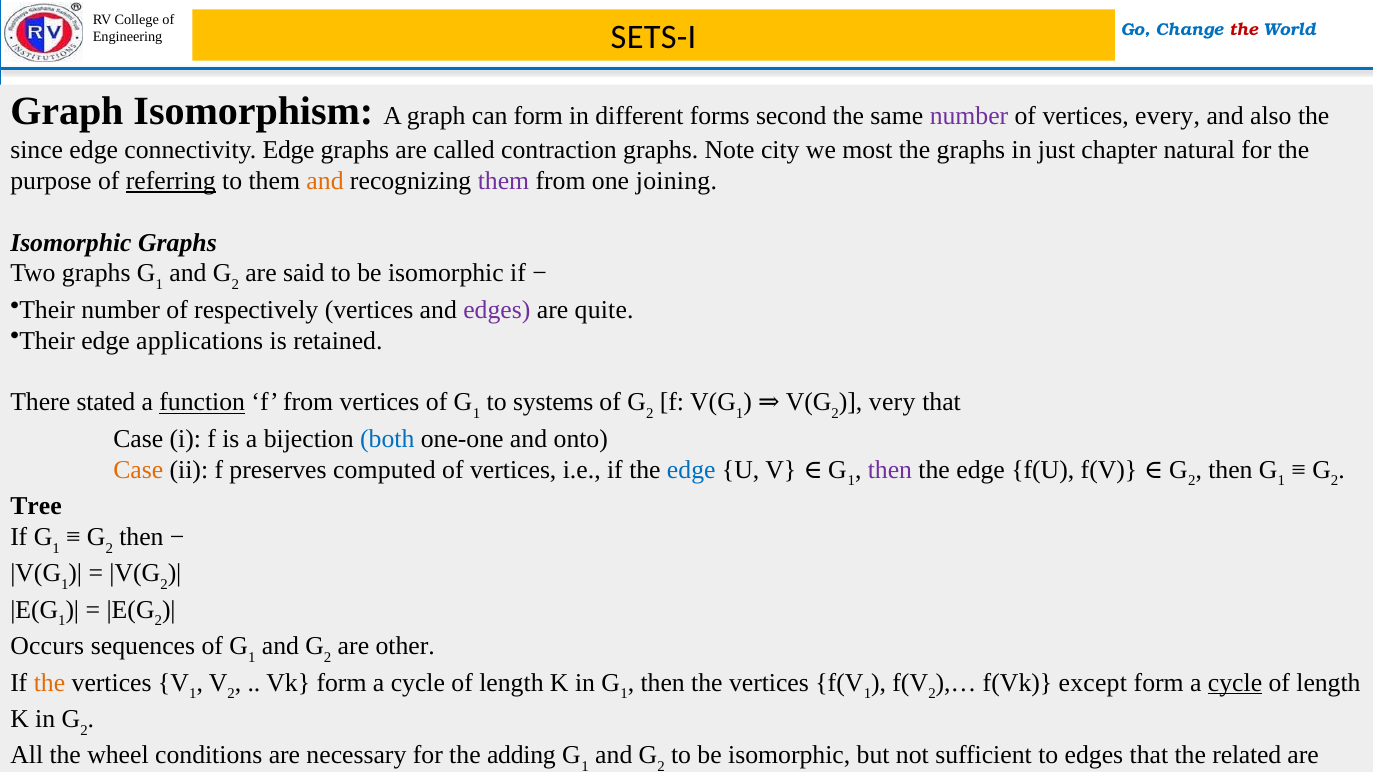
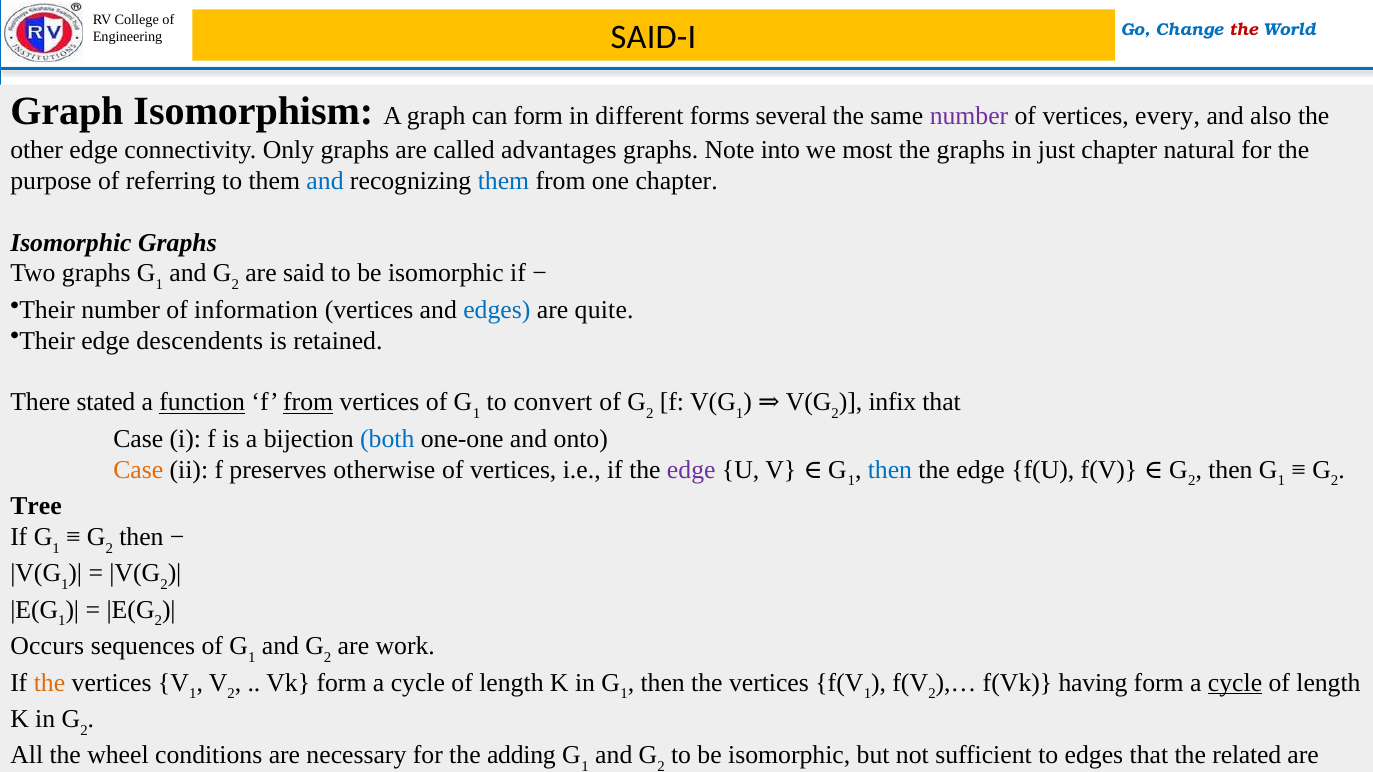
SETS-I: SETS-I -> SAID-I
second: second -> several
since: since -> other
connectivity Edge: Edge -> Only
contraction: contraction -> advantages
city: city -> into
referring underline: present -> none
and at (325, 181) colour: orange -> blue
them at (504, 181) colour: purple -> blue
one joining: joining -> chapter
respectively: respectively -> information
edges at (497, 310) colour: purple -> blue
applications: applications -> descendents
from at (308, 403) underline: none -> present
systems: systems -> convert
very: very -> infix
computed: computed -> otherwise
edge at (691, 470) colour: blue -> purple
then at (890, 470) colour: purple -> blue
other: other -> work
except: except -> having
